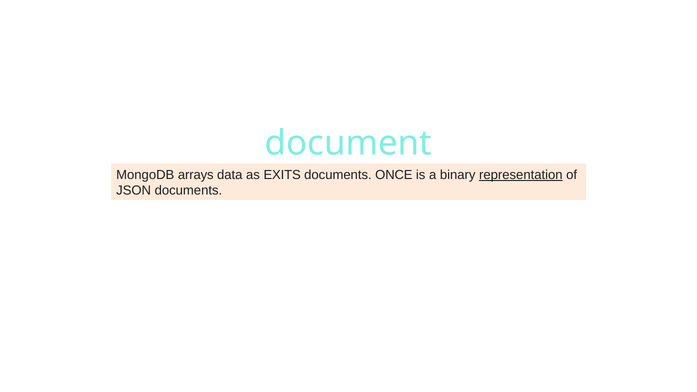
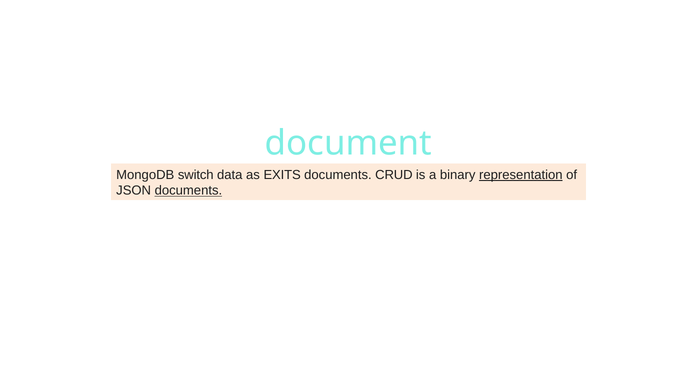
arrays: arrays -> switch
ONCE: ONCE -> CRUD
documents at (188, 191) underline: none -> present
